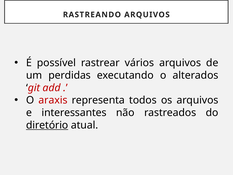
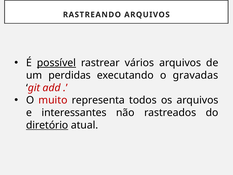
possível underline: none -> present
alterados: alterados -> gravadas
araxis: araxis -> muito
